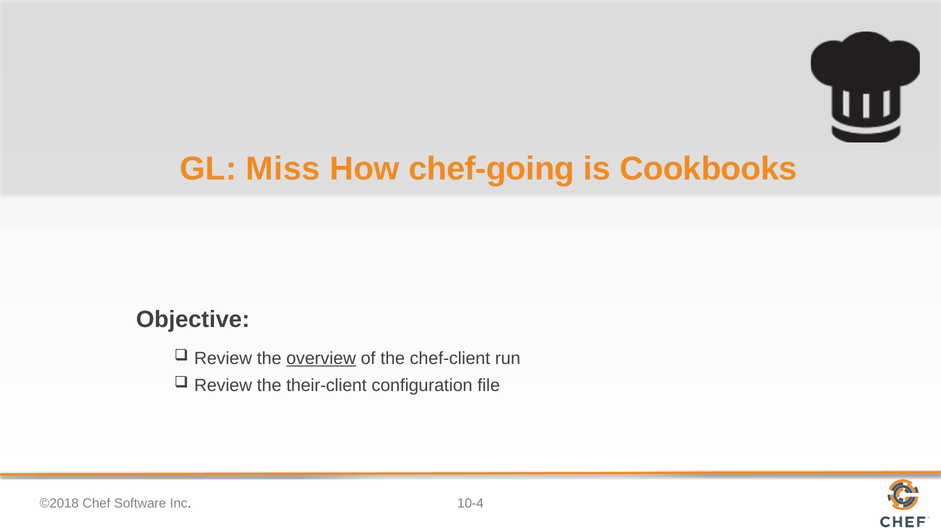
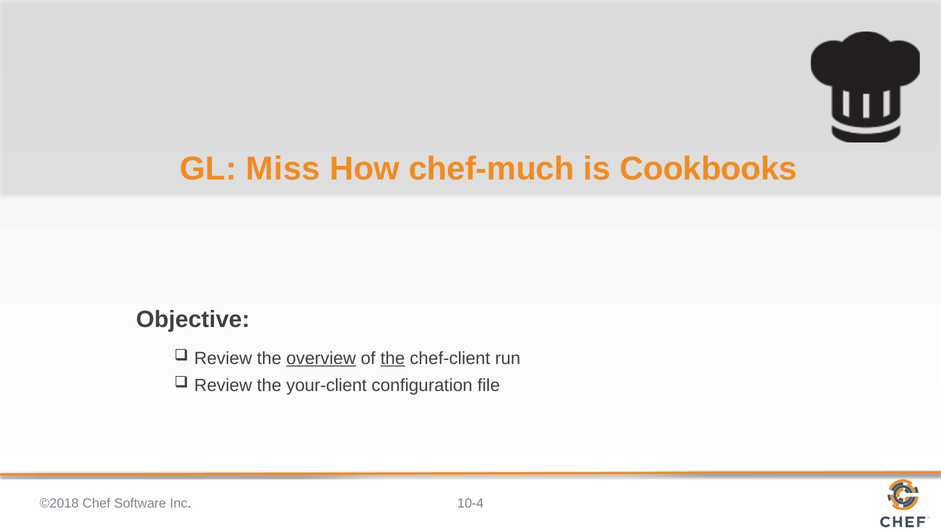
chef-going: chef-going -> chef-much
the at (393, 359) underline: none -> present
their-client: their-client -> your-client
